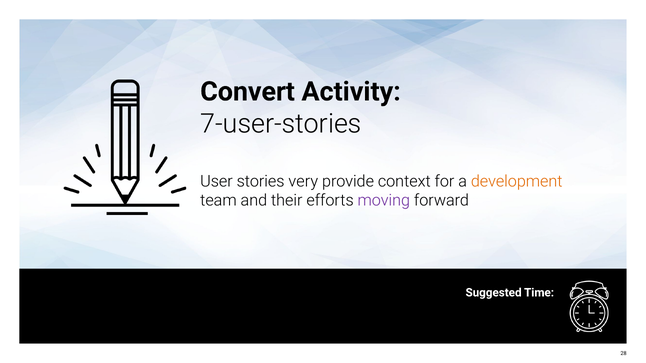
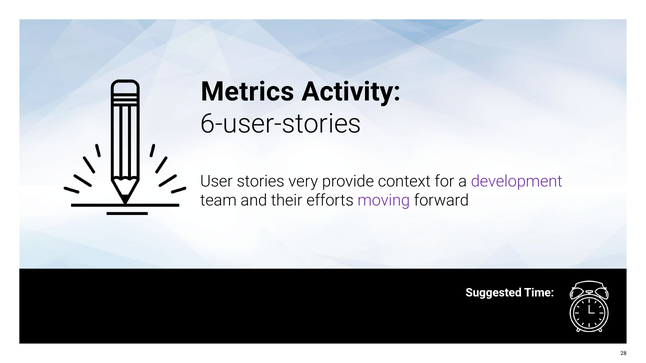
Convert: Convert -> Metrics
7-user-stories: 7-user-stories -> 6-user-stories
development colour: orange -> purple
